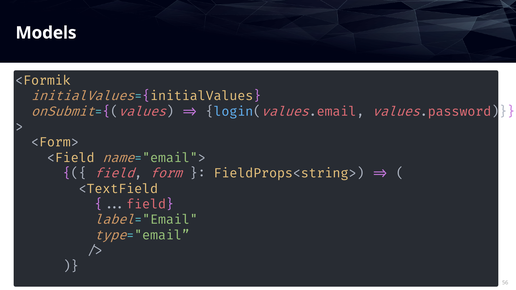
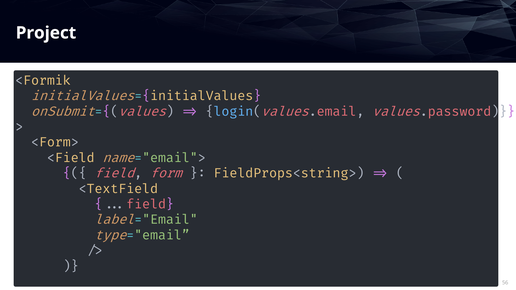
Models: Models -> Project
